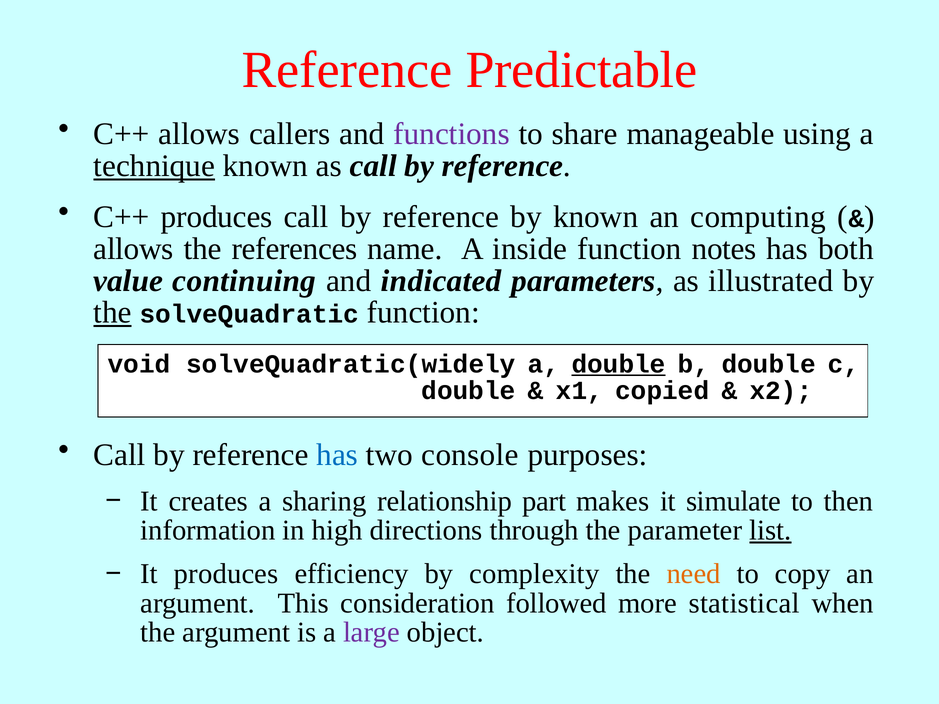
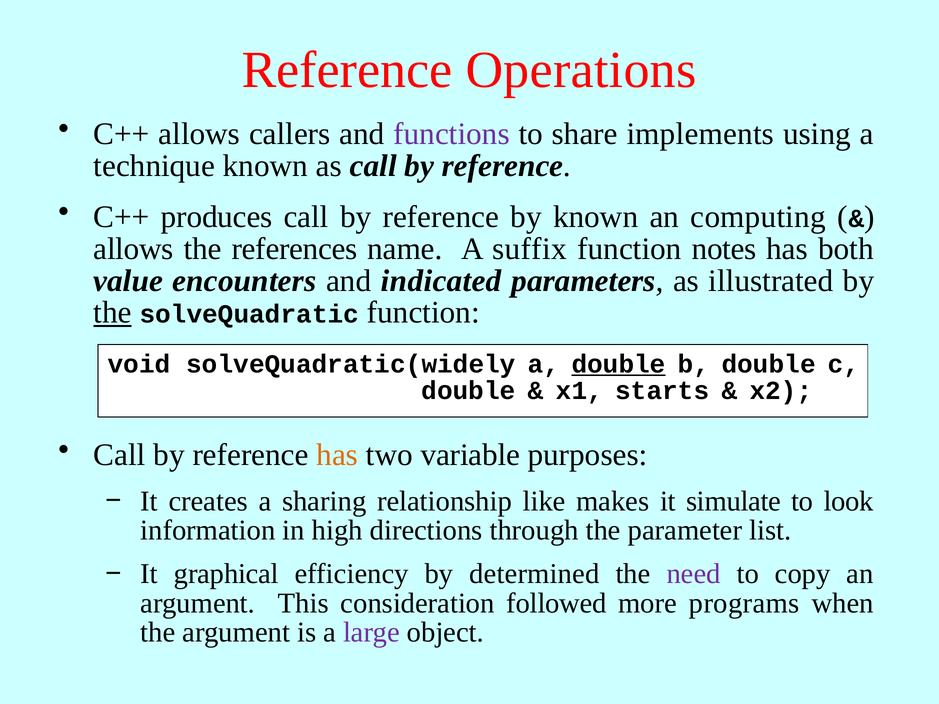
Predictable: Predictable -> Operations
manageable: manageable -> implements
technique underline: present -> none
inside: inside -> suffix
continuing: continuing -> encounters
copied: copied -> starts
has at (337, 455) colour: blue -> orange
console: console -> variable
part: part -> like
then: then -> look
list underline: present -> none
It produces: produces -> graphical
complexity: complexity -> determined
need colour: orange -> purple
statistical: statistical -> programs
